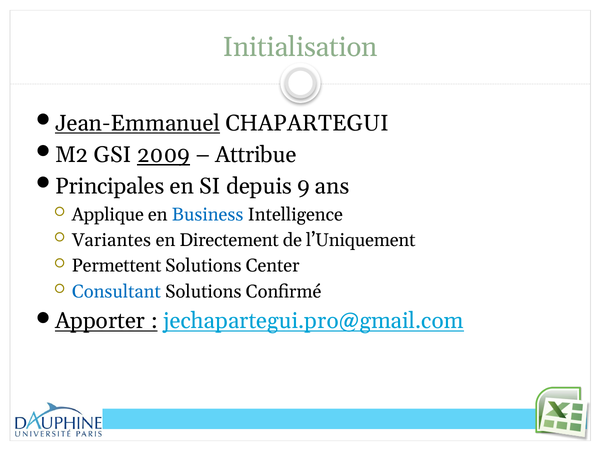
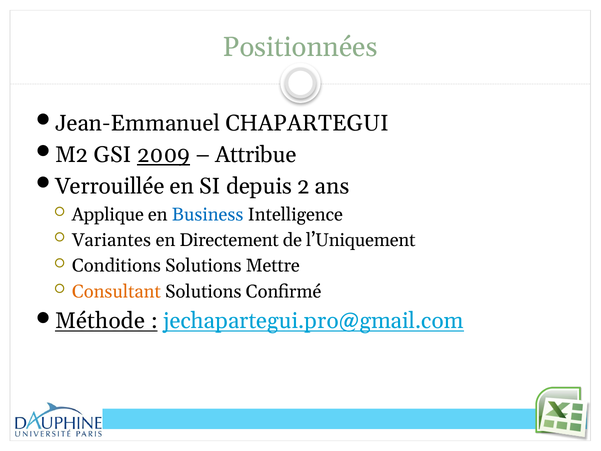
Initialisation: Initialisation -> Positionnées
Jean-Emmanuel underline: present -> none
Principales: Principales -> Verrouillée
9: 9 -> 2
Permettent: Permettent -> Conditions
Center: Center -> Mettre
Consultant colour: blue -> orange
Apporter: Apporter -> Méthode
